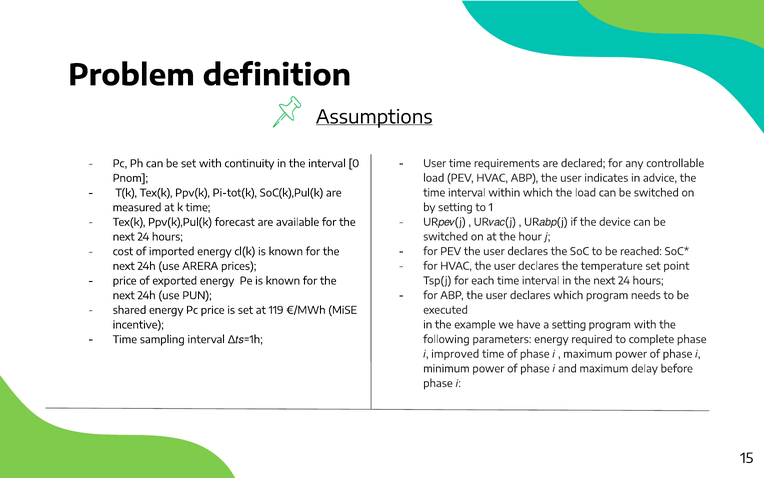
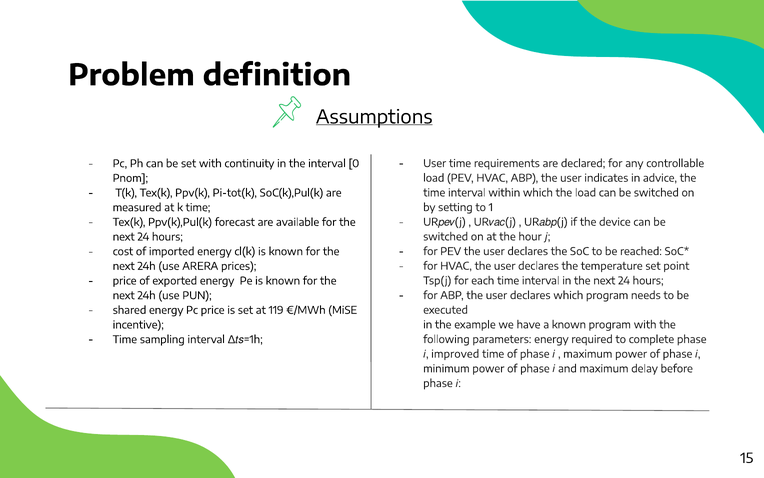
a setting: setting -> known
